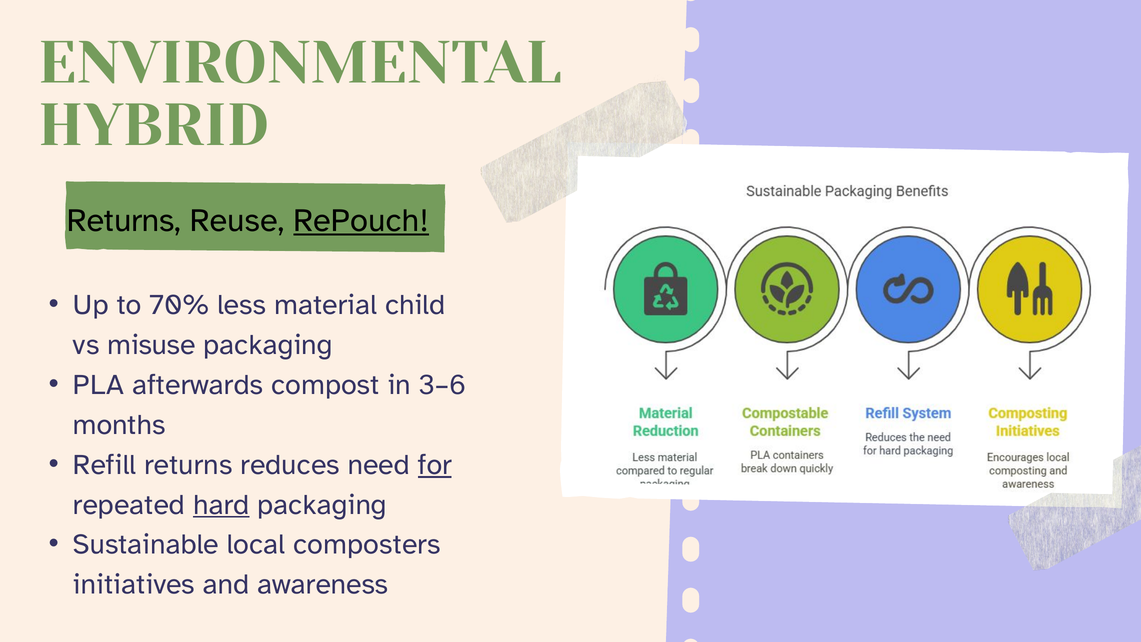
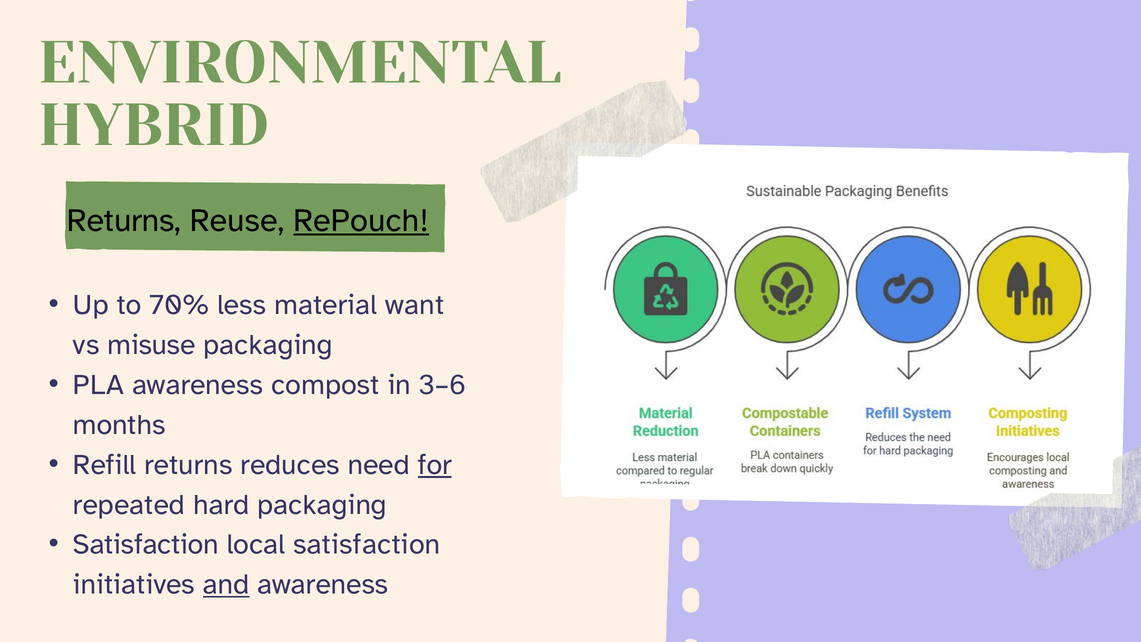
child: child -> want
PLA afterwards: afterwards -> awareness
hard underline: present -> none
Sustainable at (146, 544): Sustainable -> Satisfaction
local composters: composters -> satisfaction
and underline: none -> present
